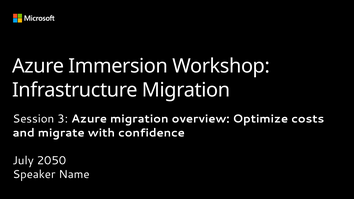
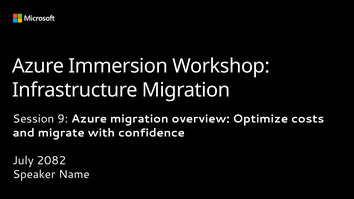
3: 3 -> 9
2050: 2050 -> 2082
